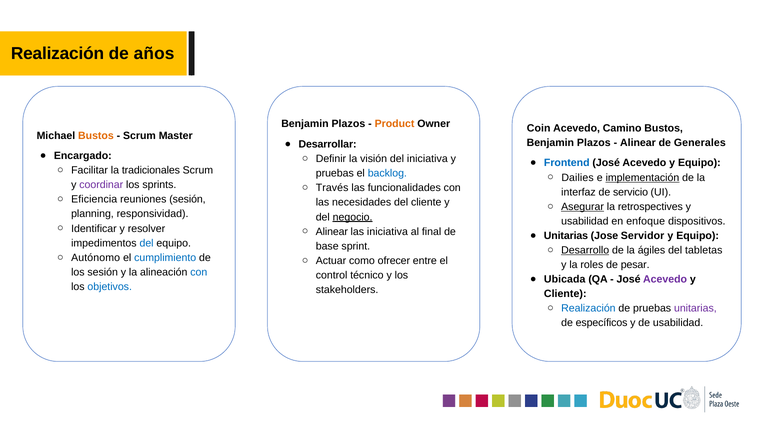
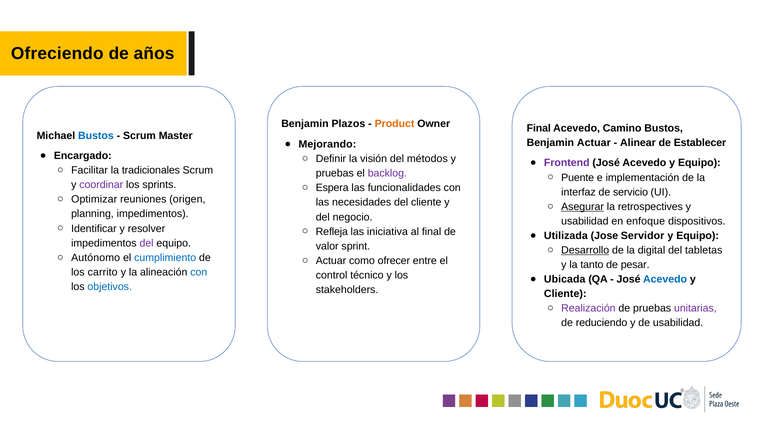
Realización at (57, 54): Realización -> Ofreciendo
Coin at (539, 128): Coin -> Final
Bustos at (96, 136) colour: orange -> blue
Plazos at (594, 143): Plazos -> Actuar
Generales: Generales -> Establecer
Desarrollar: Desarrollar -> Mejorando
del iniciativa: iniciativa -> métodos
Frontend colour: blue -> purple
backlog colour: blue -> purple
Dailies: Dailies -> Puente
implementación underline: present -> none
Través: Través -> Espera
Eficiencia: Eficiencia -> Optimizar
reuniones sesión: sesión -> origen
planning responsividad: responsividad -> impedimentos
negocio underline: present -> none
Alinear at (332, 232): Alinear -> Refleja
Unitarias at (566, 236): Unitarias -> Utilizada
del at (147, 243) colour: blue -> purple
base: base -> valor
ágiles: ágiles -> digital
roles: roles -> tanto
los sesión: sesión -> carrito
Acevedo at (665, 279) colour: purple -> blue
Realización at (588, 308) colour: blue -> purple
específicos: específicos -> reduciendo
